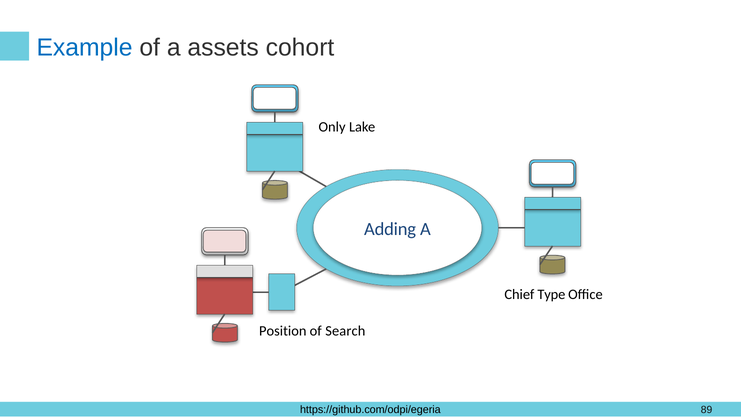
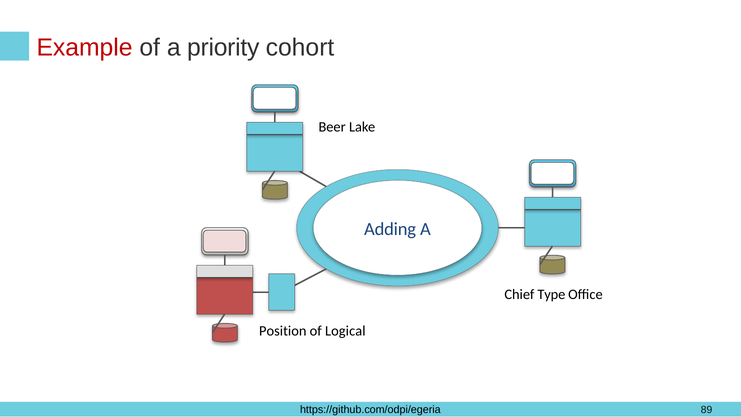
Example colour: blue -> red
assets: assets -> priority
Only: Only -> Beer
Search: Search -> Logical
